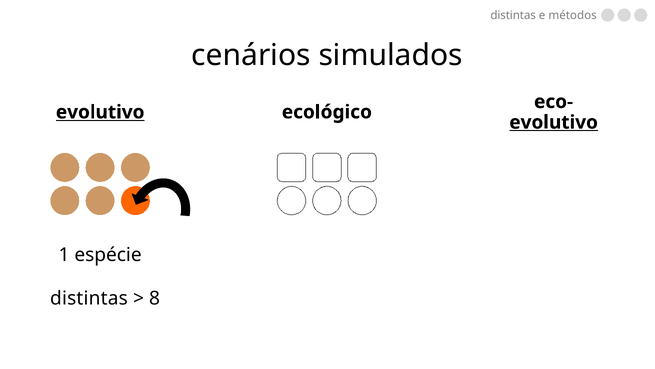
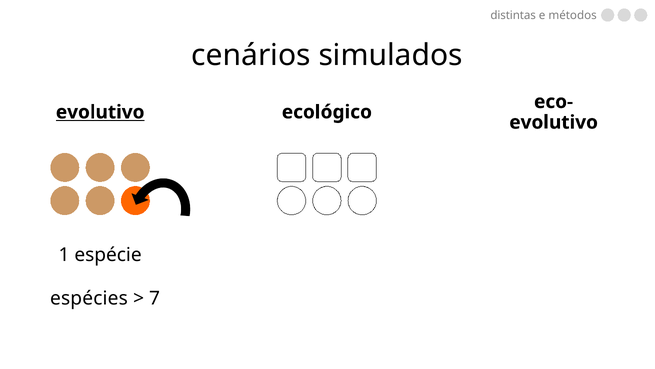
evolutivo at (554, 122) underline: present -> none
distintas at (89, 298): distintas -> espécies
8: 8 -> 7
